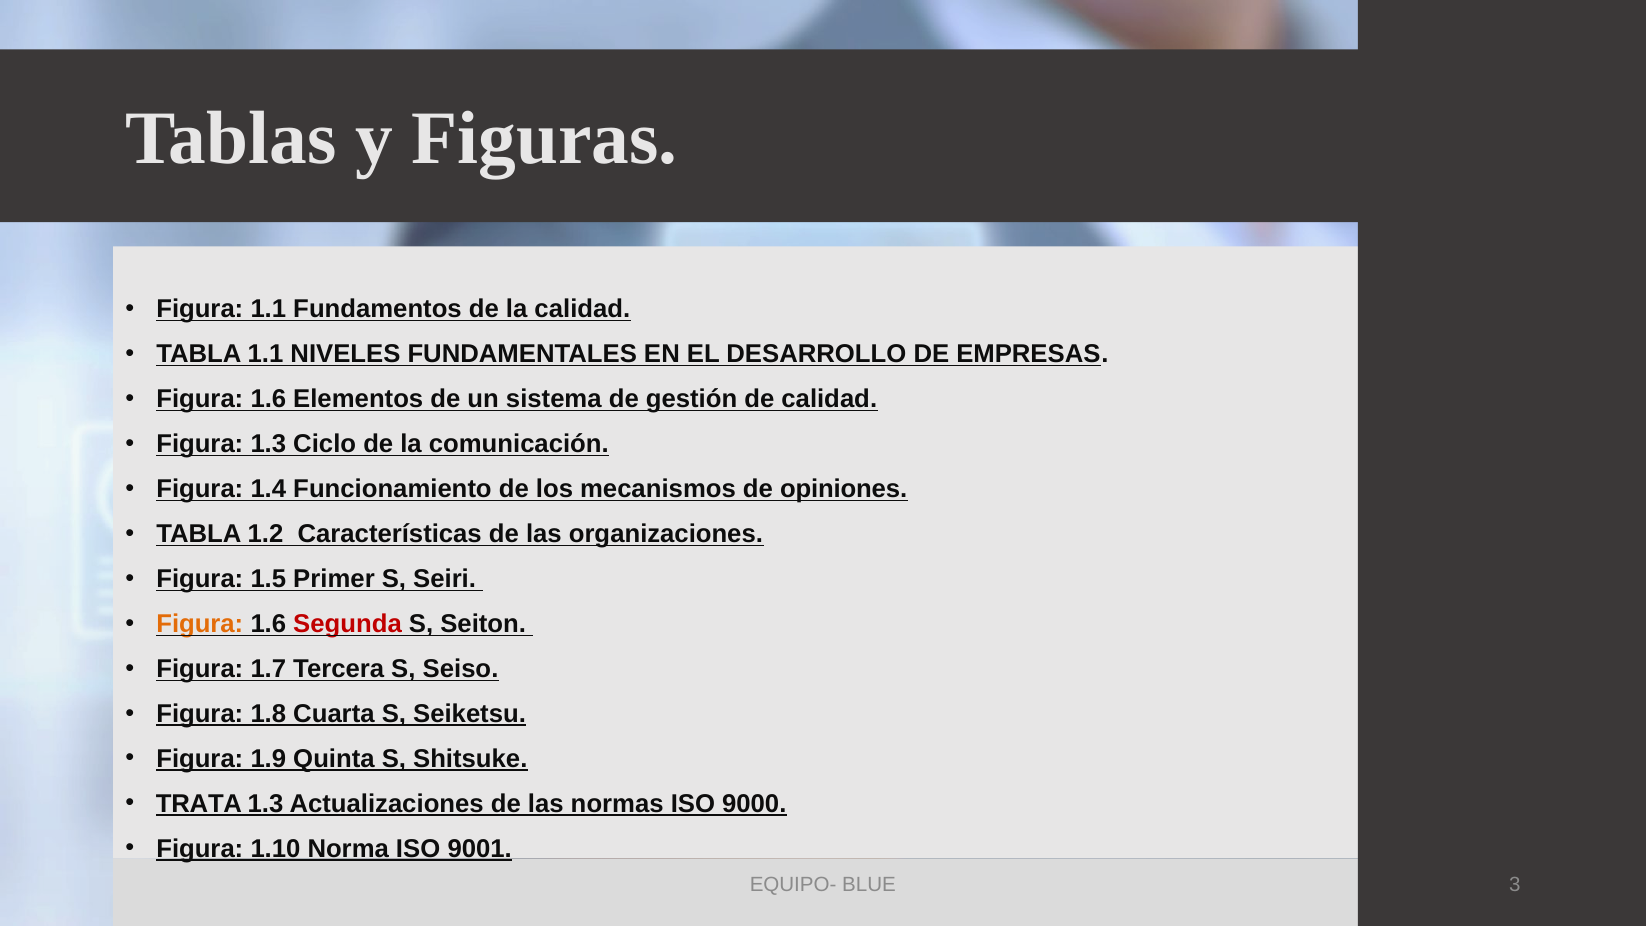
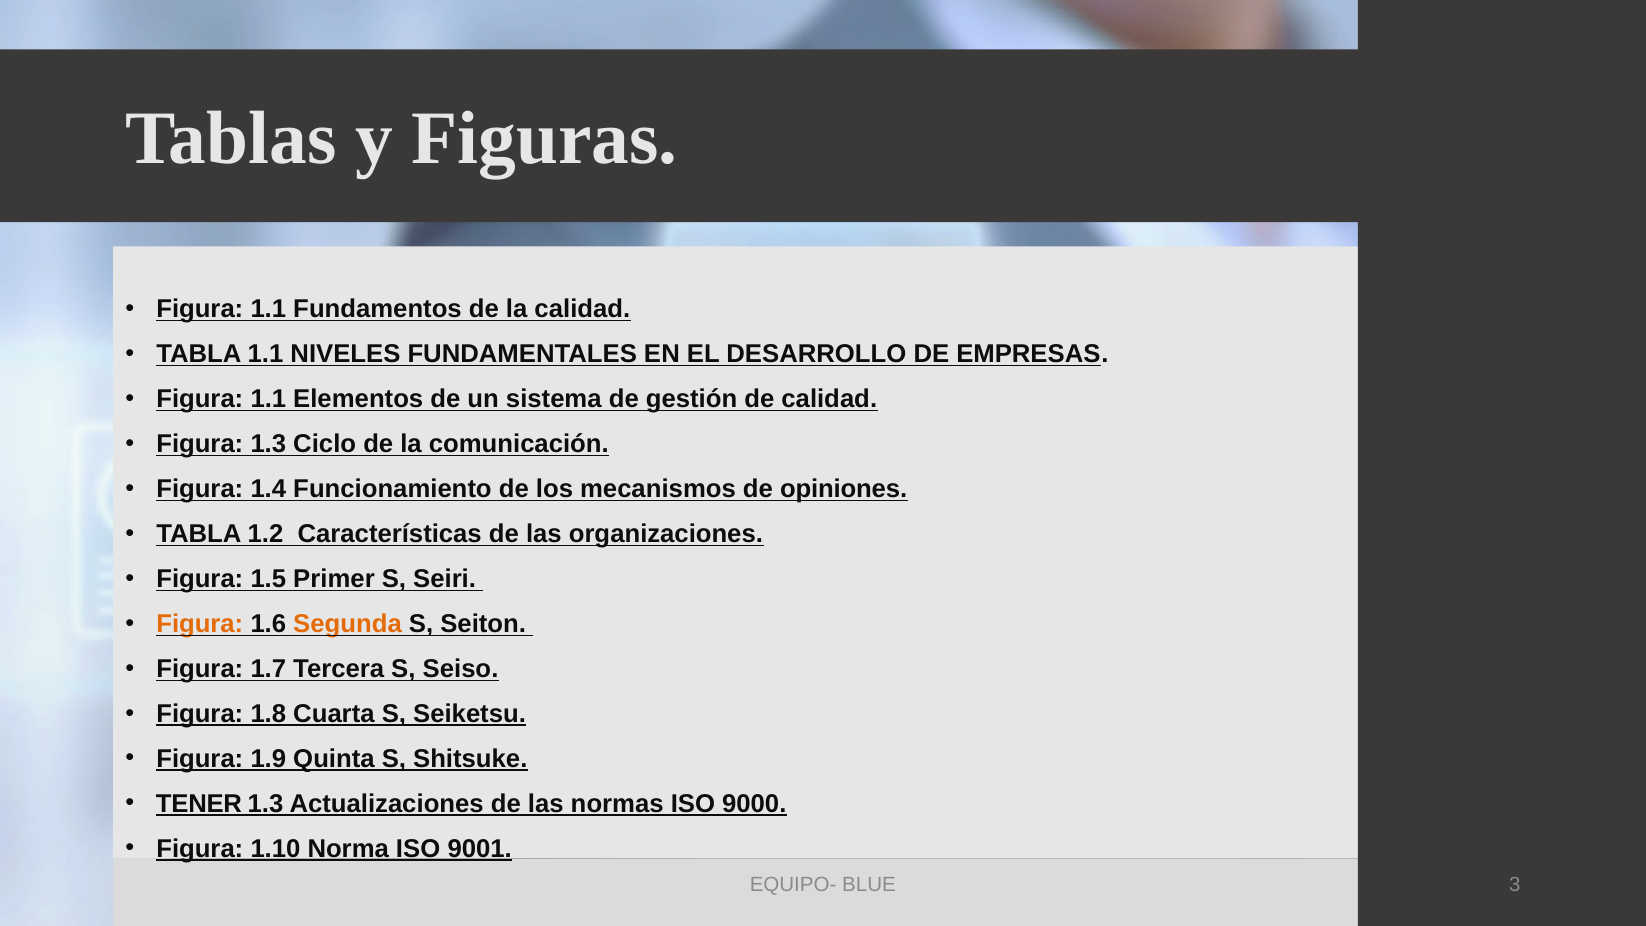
1.6 at (268, 399): 1.6 -> 1.1
Segunda colour: red -> orange
TRATA: TRATA -> TENER
